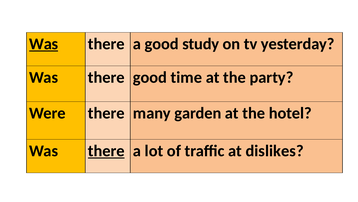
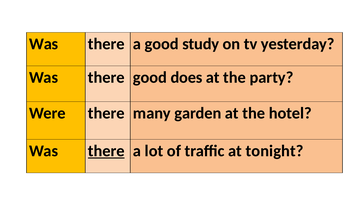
Was at (44, 44) underline: present -> none
time: time -> does
dislikes: dislikes -> tonight
